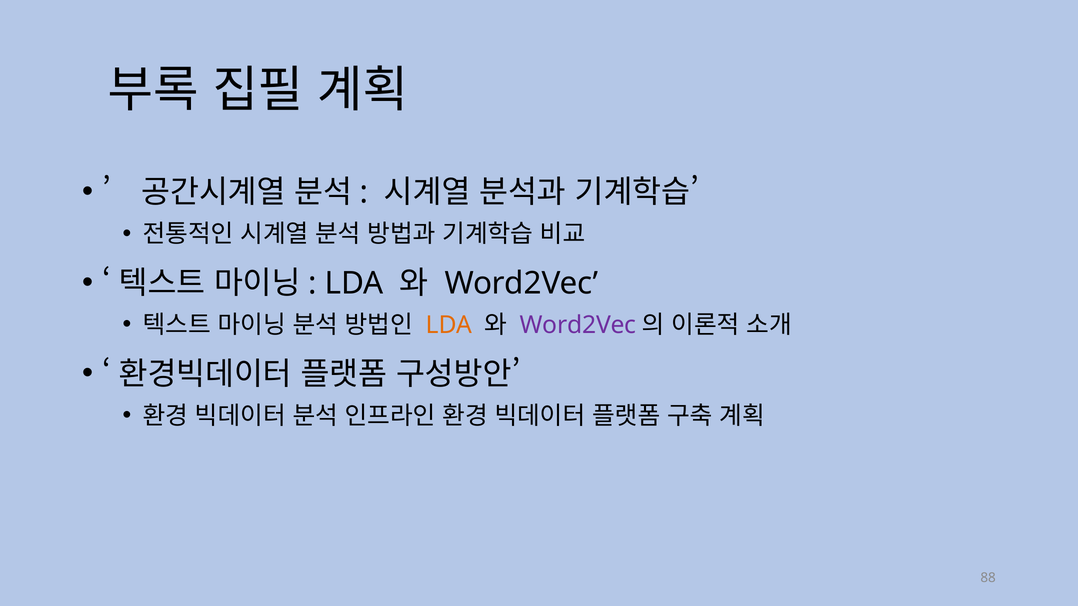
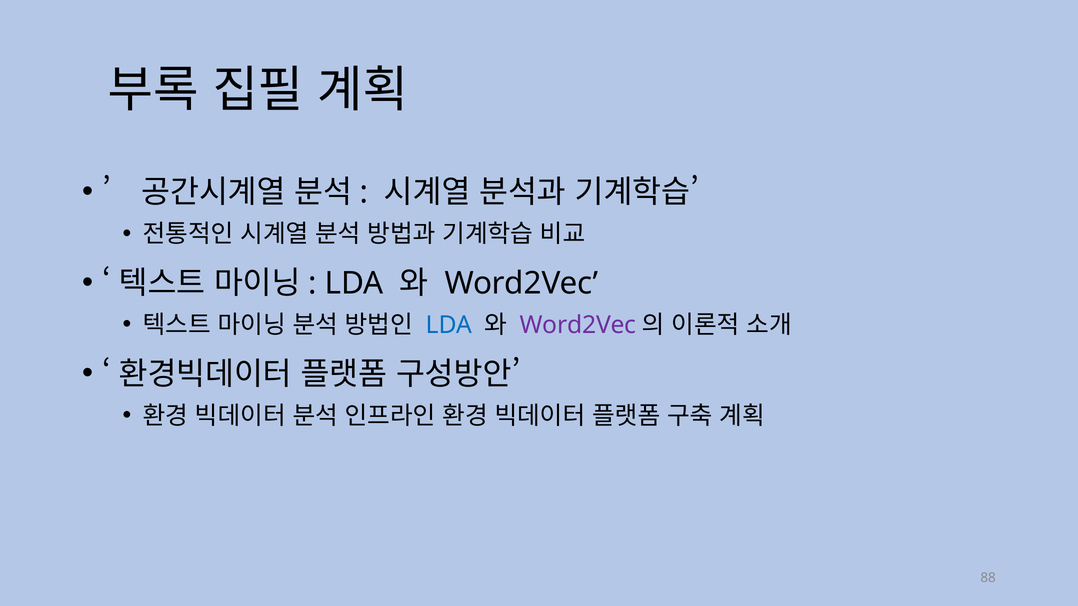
LDA at (449, 325) colour: orange -> blue
